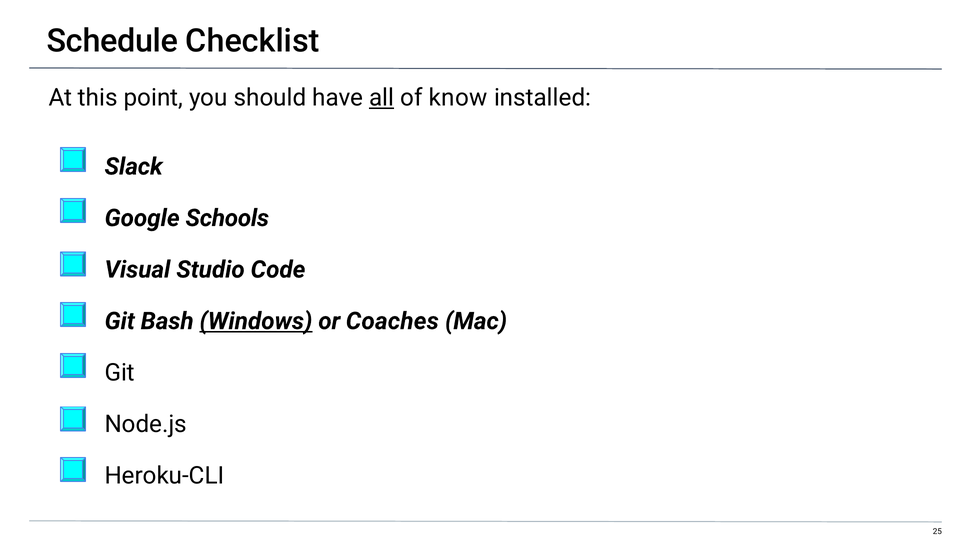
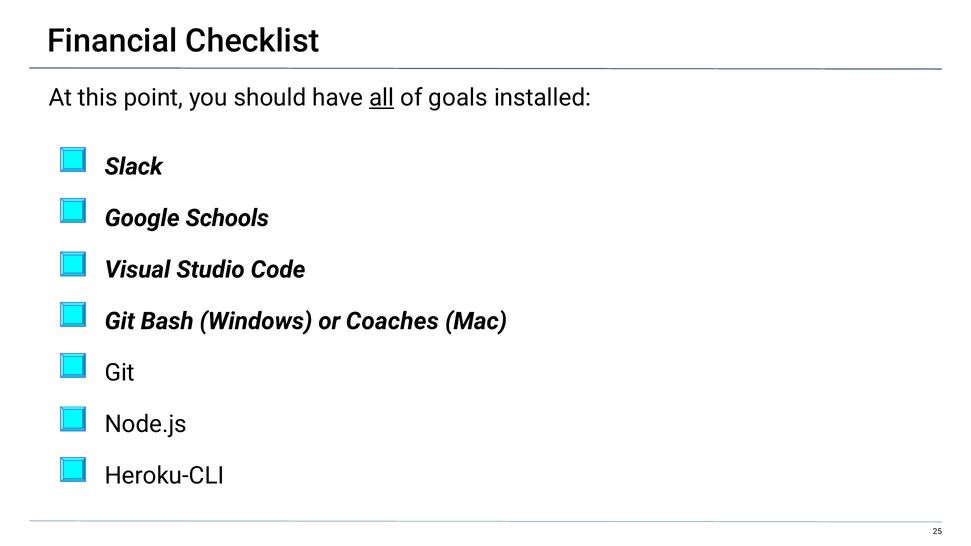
Schedule: Schedule -> Financial
know: know -> goals
Windows underline: present -> none
